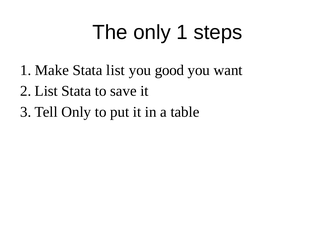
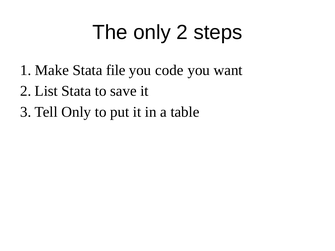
only 1: 1 -> 2
Stata list: list -> file
good: good -> code
